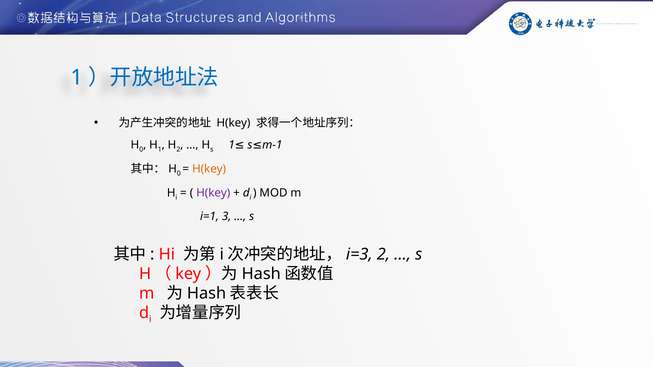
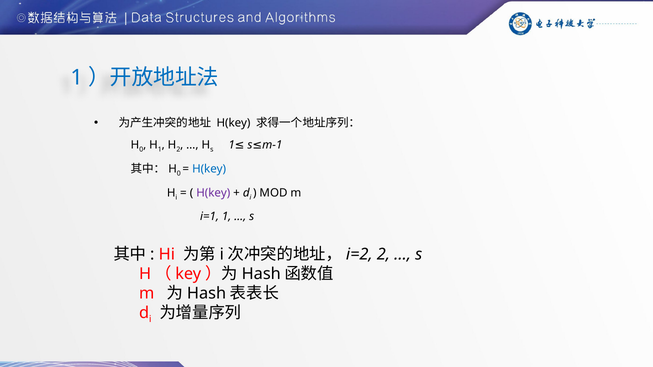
H(key at (209, 169) colour: orange -> blue
i=1 3: 3 -> 1
i=3: i=3 -> i=2
